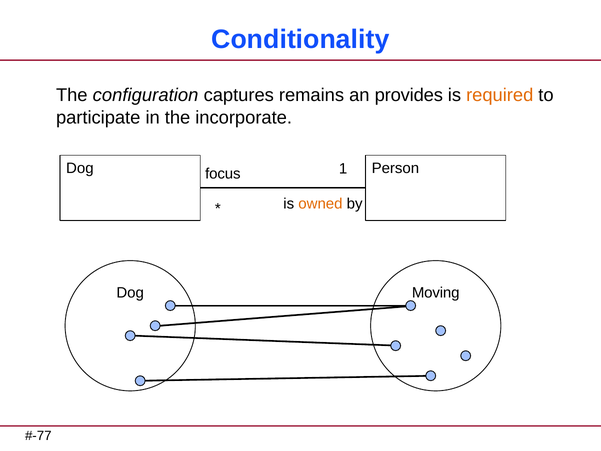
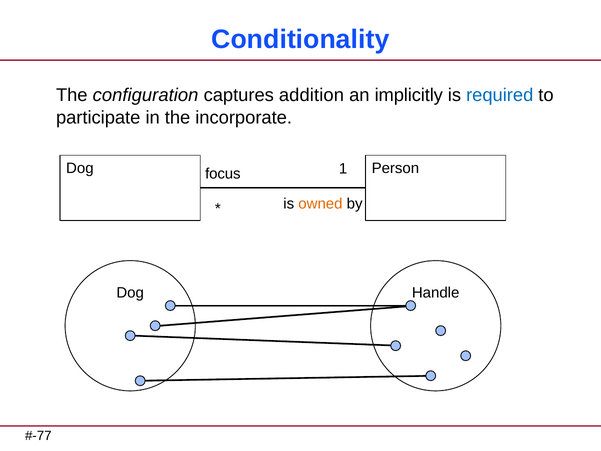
remains: remains -> addition
provides: provides -> implicitly
required colour: orange -> blue
Moving: Moving -> Handle
